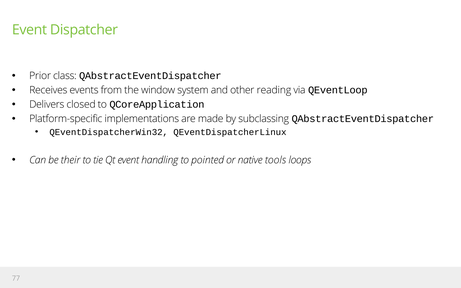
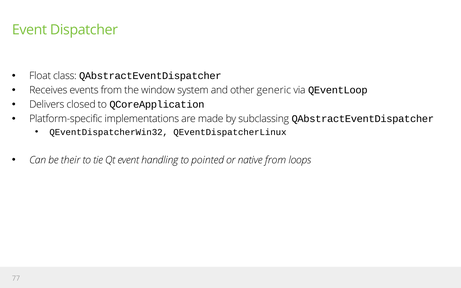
Prior: Prior -> Float
reading: reading -> generic
native tools: tools -> from
